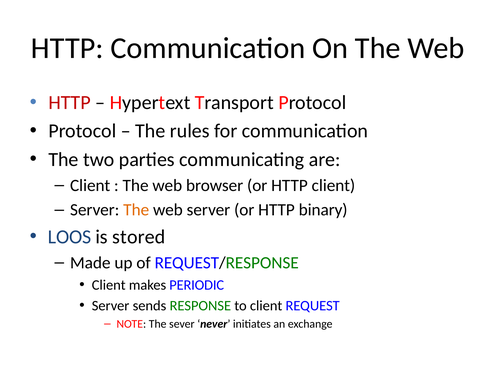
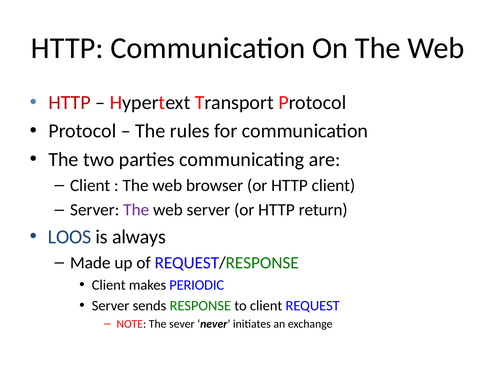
The at (136, 210) colour: orange -> purple
binary: binary -> return
stored: stored -> always
